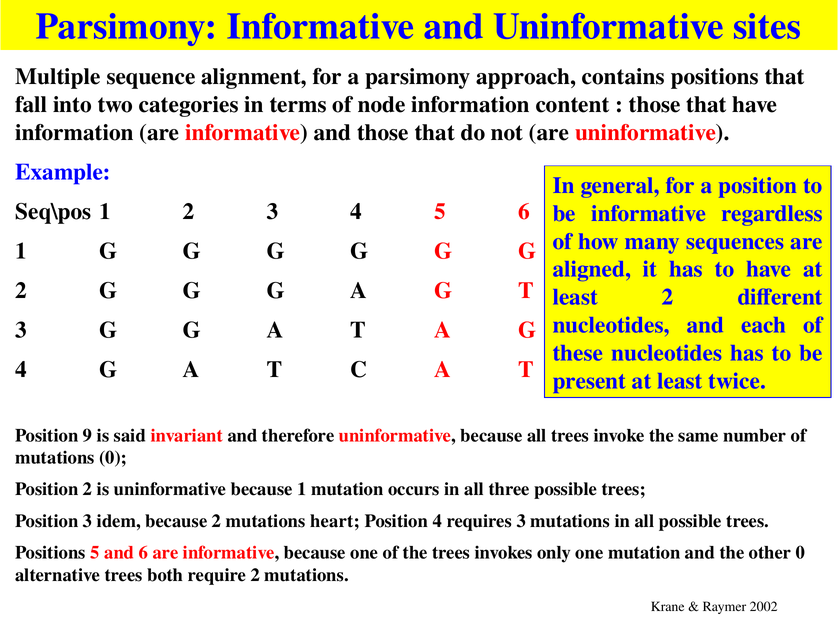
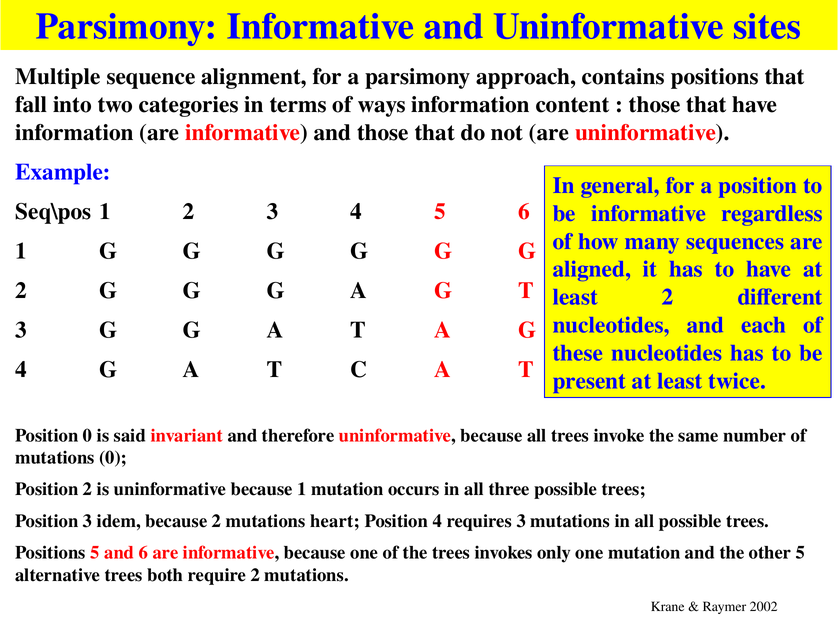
node: node -> ways
Position 9: 9 -> 0
other 0: 0 -> 5
